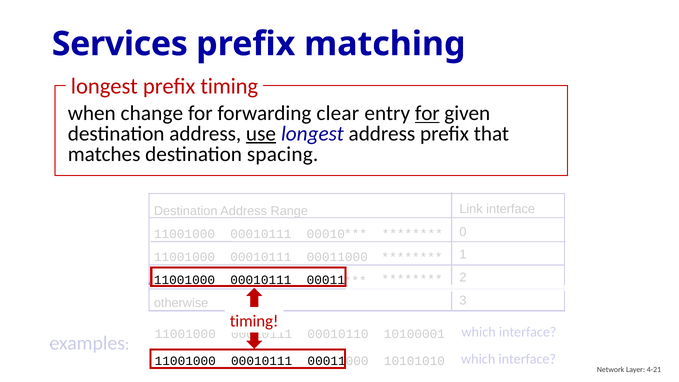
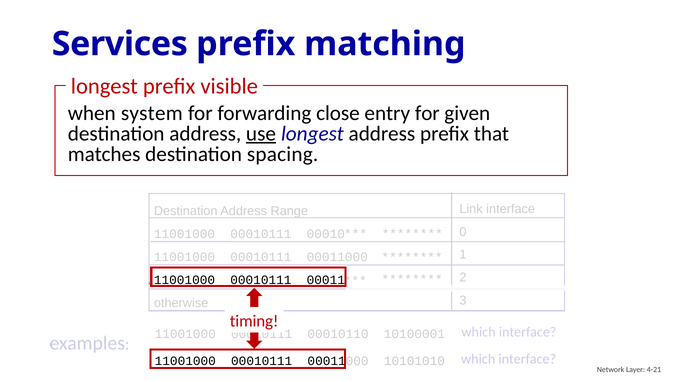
prefix timing: timing -> visible
change: change -> system
clear: clear -> close
for at (427, 113) underline: present -> none
